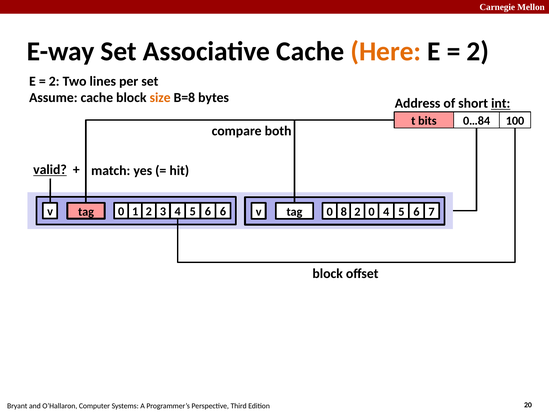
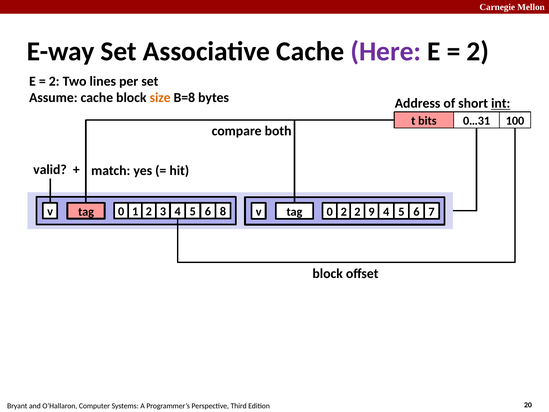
Here colour: orange -> purple
0…84: 0…84 -> 0…31
valid underline: present -> none
2 6: 6 -> 8
0 8: 8 -> 2
v 0: 0 -> 9
